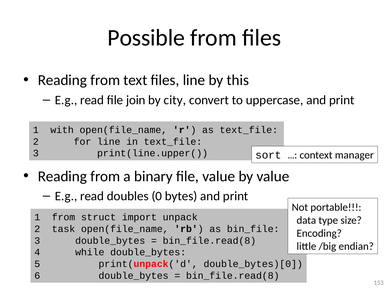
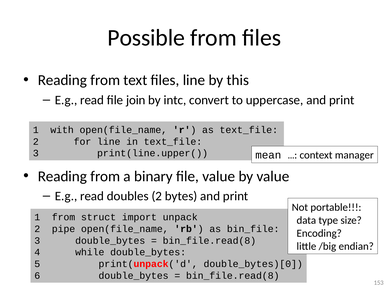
city: city -> intc
sort: sort -> mean
doubles 0: 0 -> 2
task: task -> pipe
